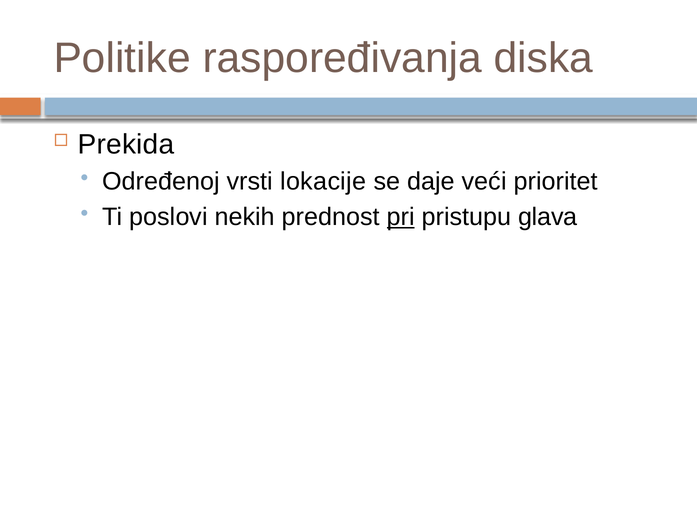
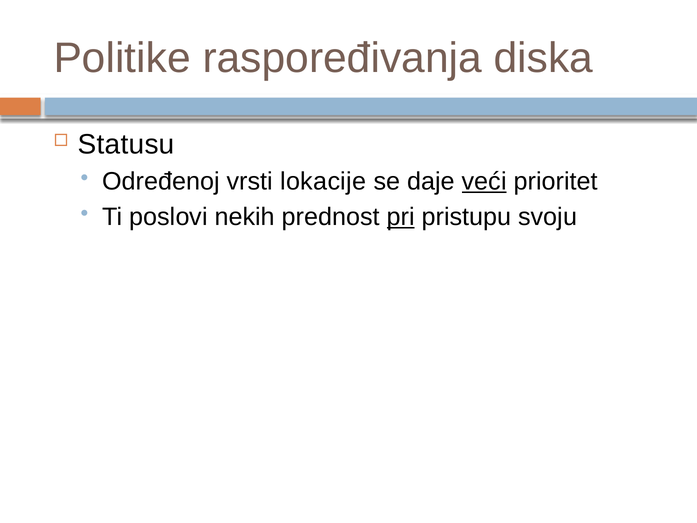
Prekida: Prekida -> Statusu
veći underline: none -> present
glava: glava -> svoju
